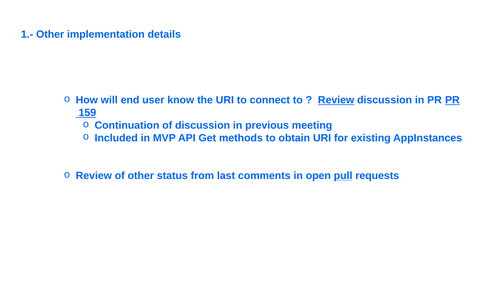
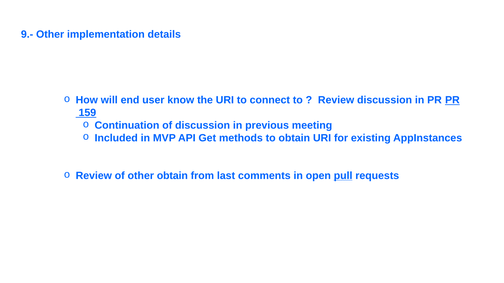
1.-: 1.- -> 9.-
Review at (336, 100) underline: present -> none
other status: status -> obtain
